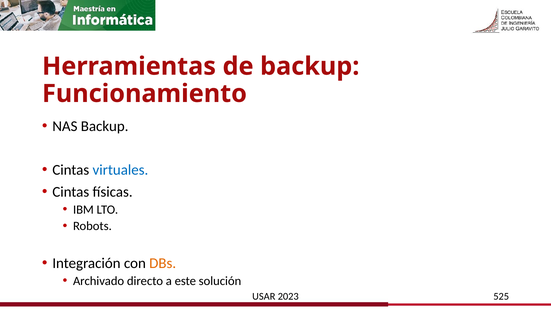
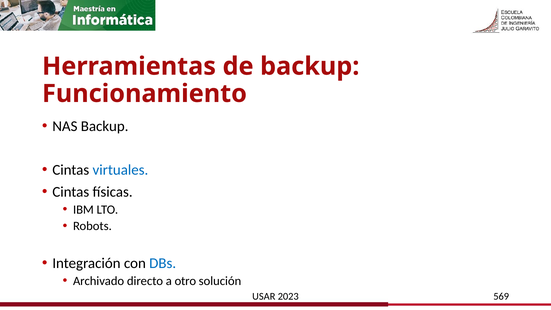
DBs colour: orange -> blue
este: este -> otro
525: 525 -> 569
